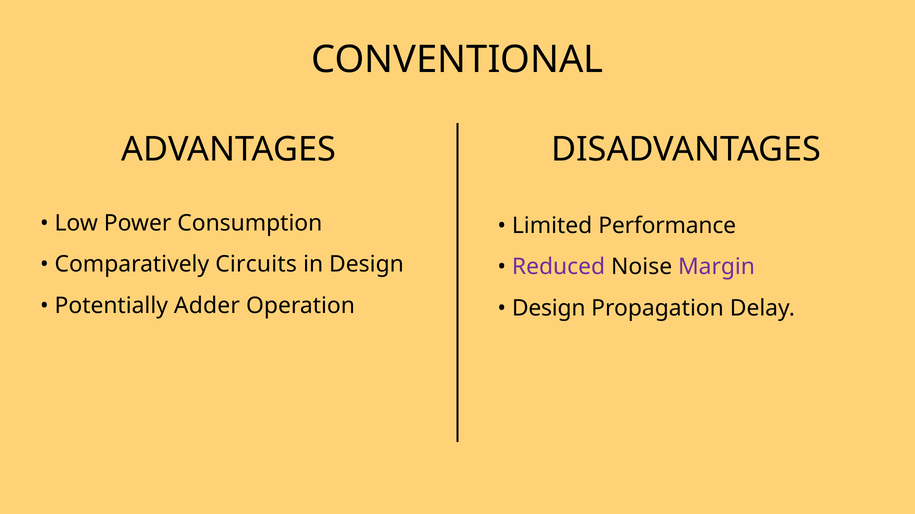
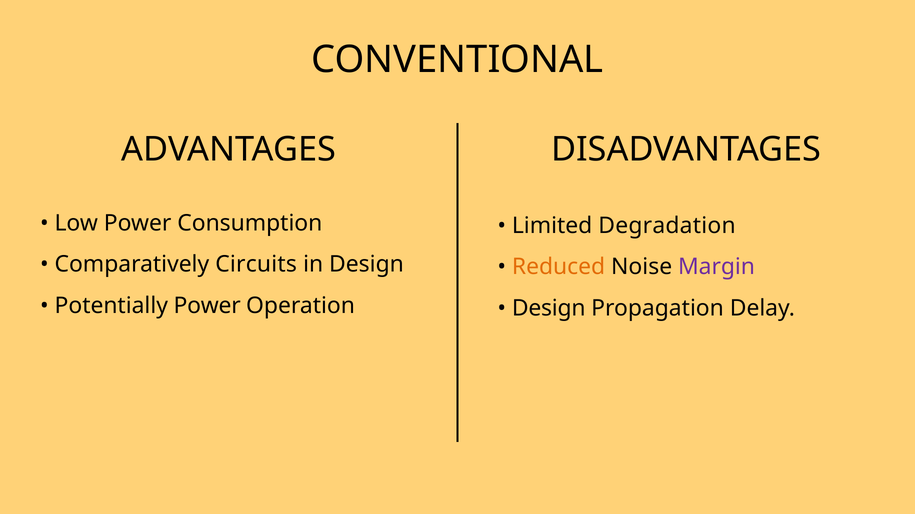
Performance: Performance -> Degradation
Reduced colour: purple -> orange
Potentially Adder: Adder -> Power
